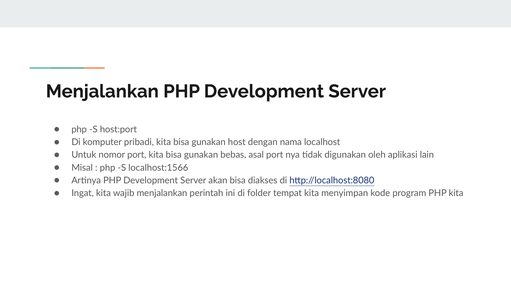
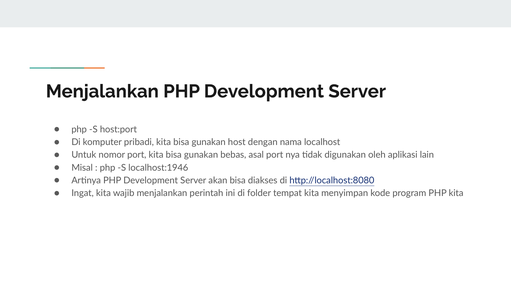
localhost:1566: localhost:1566 -> localhost:1946
